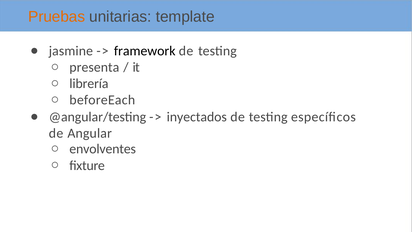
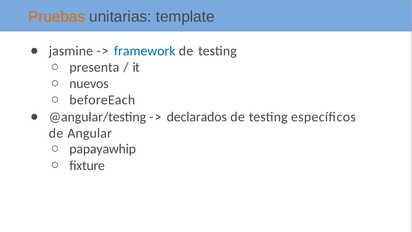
framework colour: black -> blue
librería: librería -> nuevos
inyectados: inyectados -> declarados
envolventes: envolventes -> papayawhip
